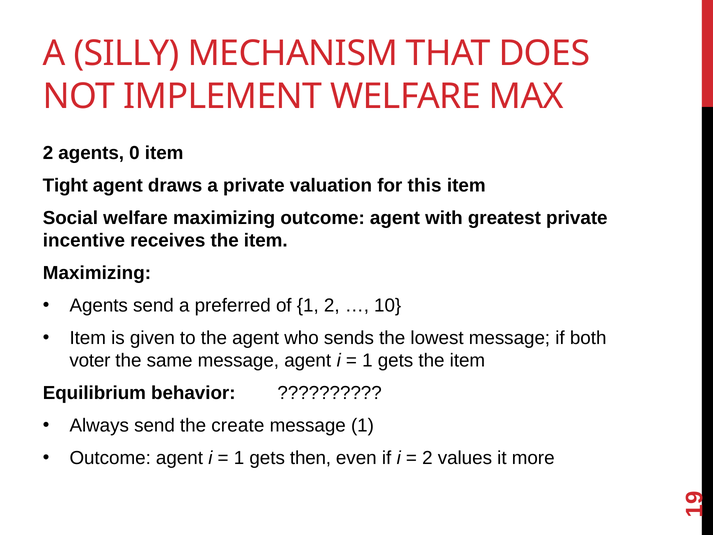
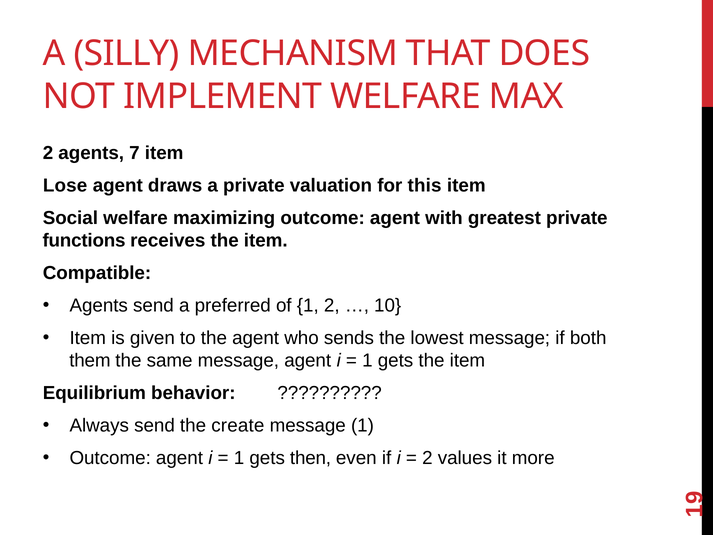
0: 0 -> 7
Tight: Tight -> Lose
incentive: incentive -> functions
Maximizing at (97, 273): Maximizing -> Compatible
voter: voter -> them
